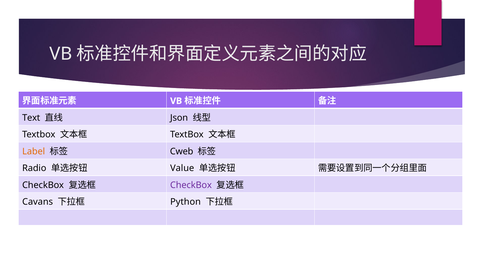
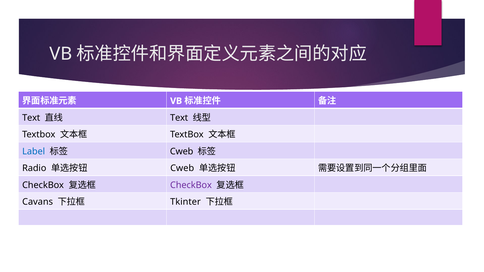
Json at (179, 118): Json -> Text
Label colour: orange -> blue
Value at (182, 168): Value -> Cweb
Python: Python -> Tkinter
